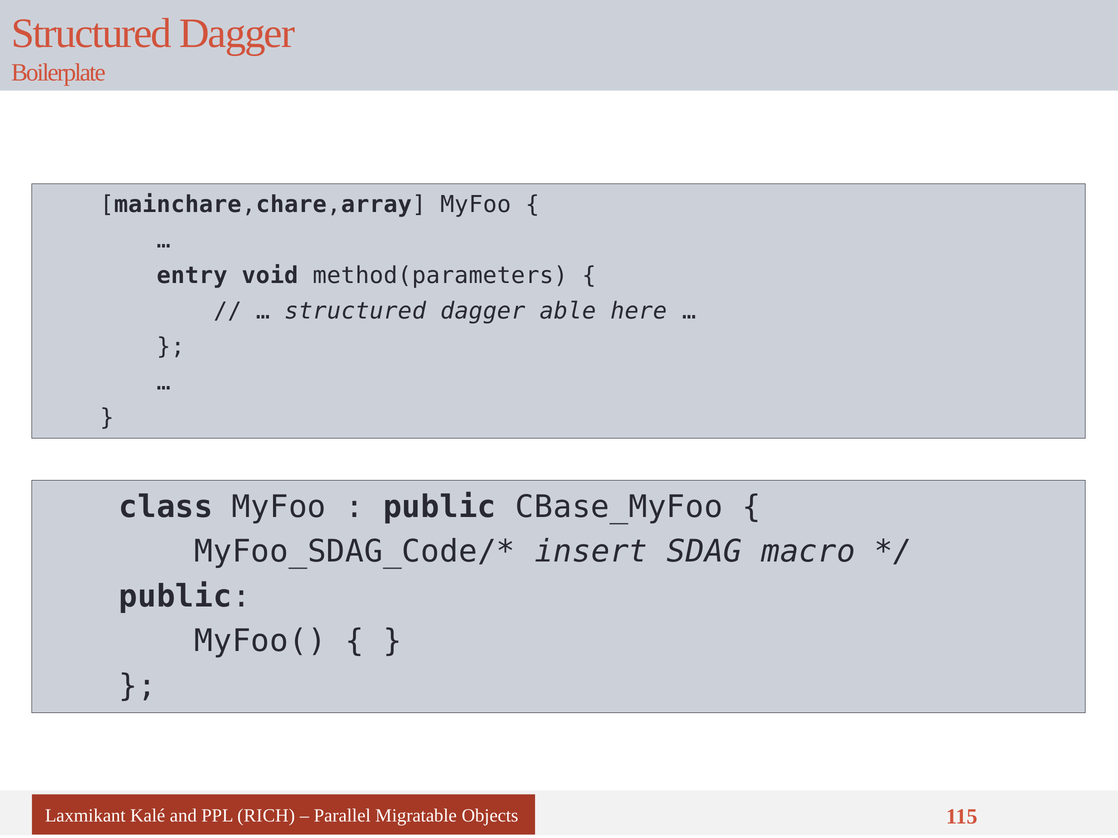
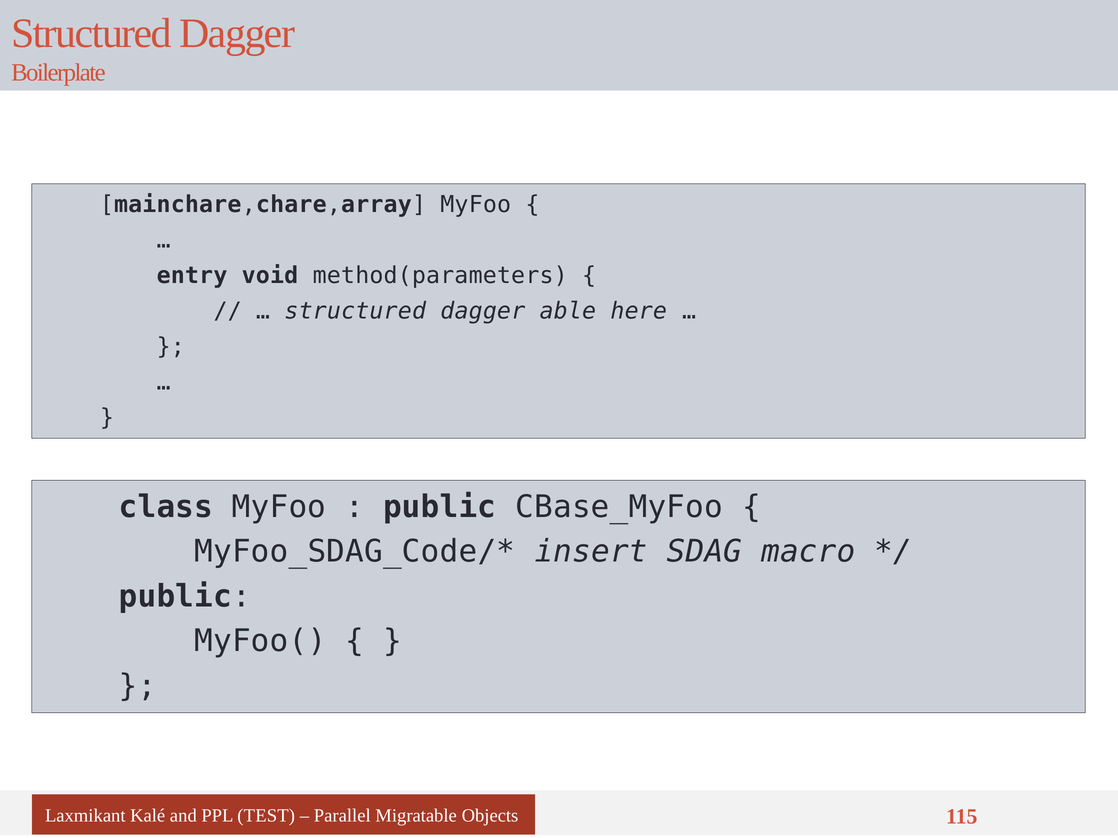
RICH: RICH -> TEST
